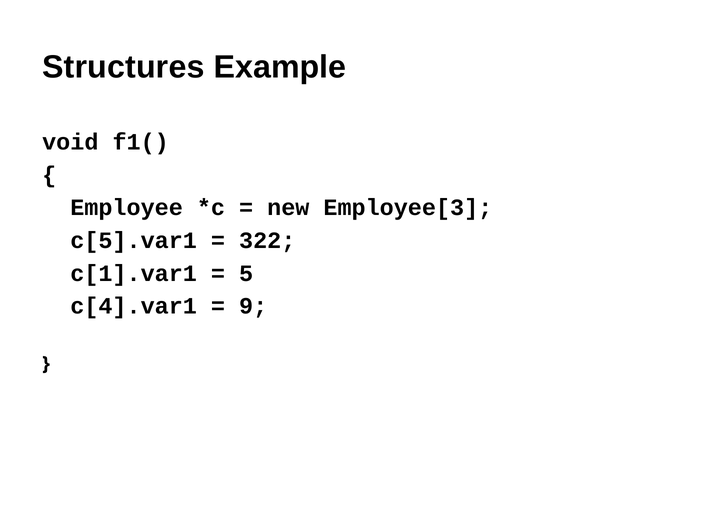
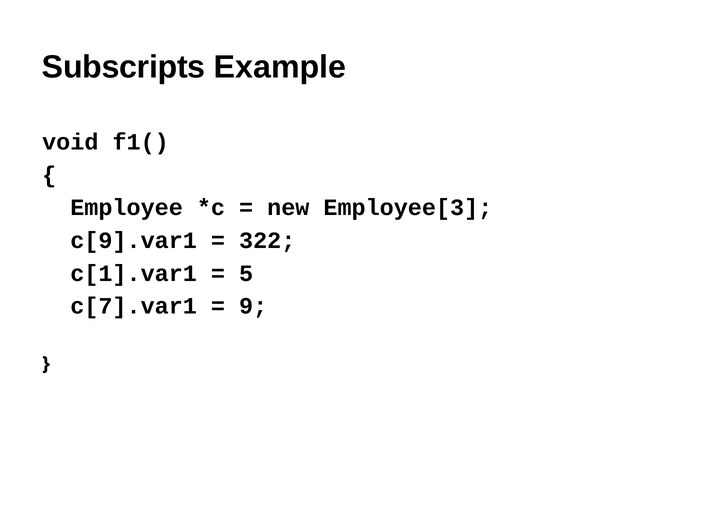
Structures: Structures -> Subscripts
c[5].var1: c[5].var1 -> c[9].var1
c[4].var1: c[4].var1 -> c[7].var1
